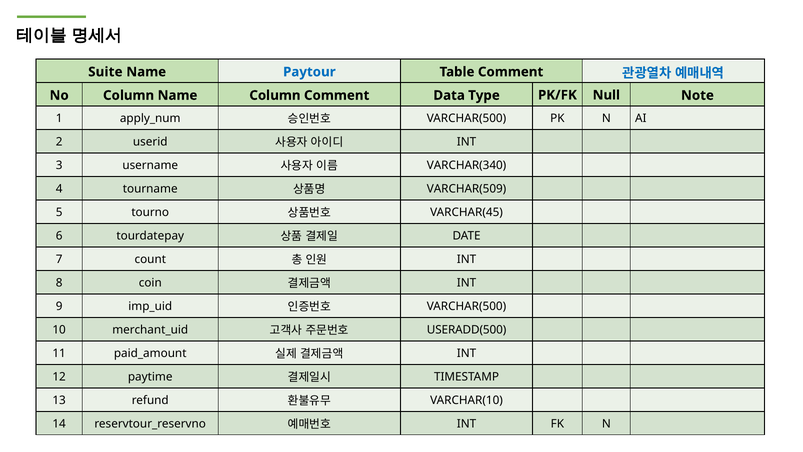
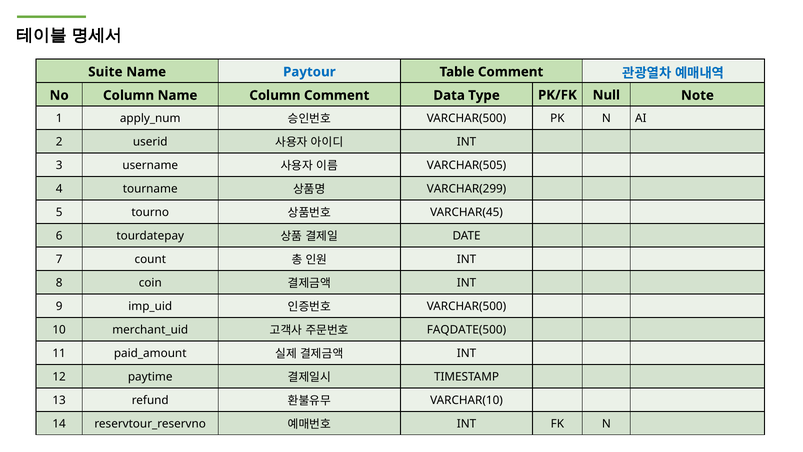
VARCHAR(340: VARCHAR(340 -> VARCHAR(505
VARCHAR(509: VARCHAR(509 -> VARCHAR(299
USERADD(500: USERADD(500 -> FAQDATE(500
